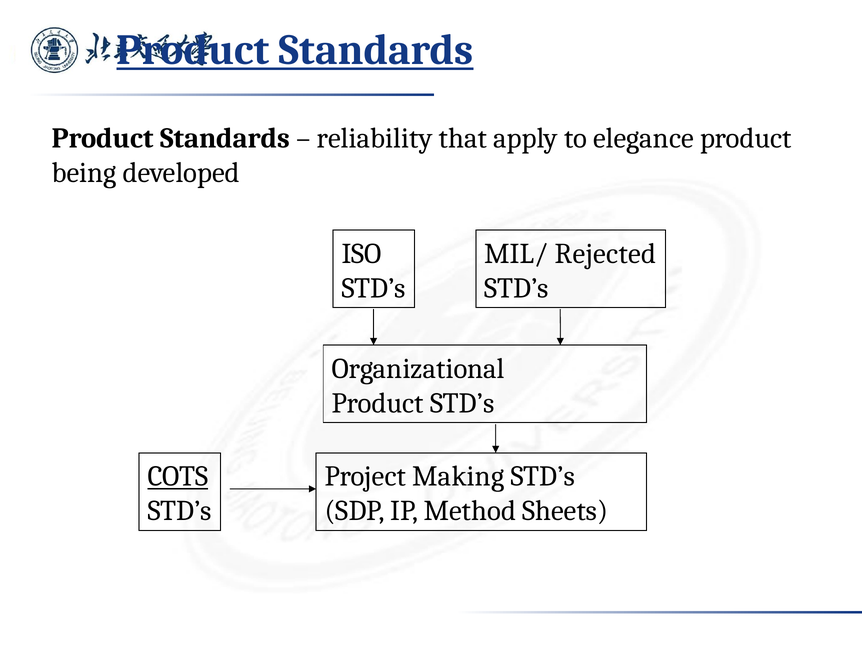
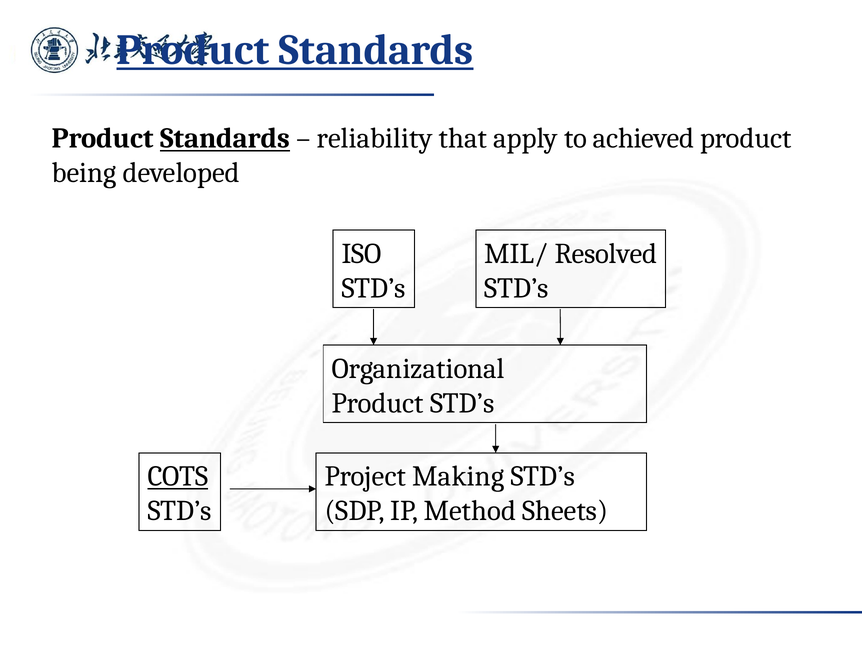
Standards at (225, 138) underline: none -> present
elegance: elegance -> achieved
Rejected: Rejected -> Resolved
